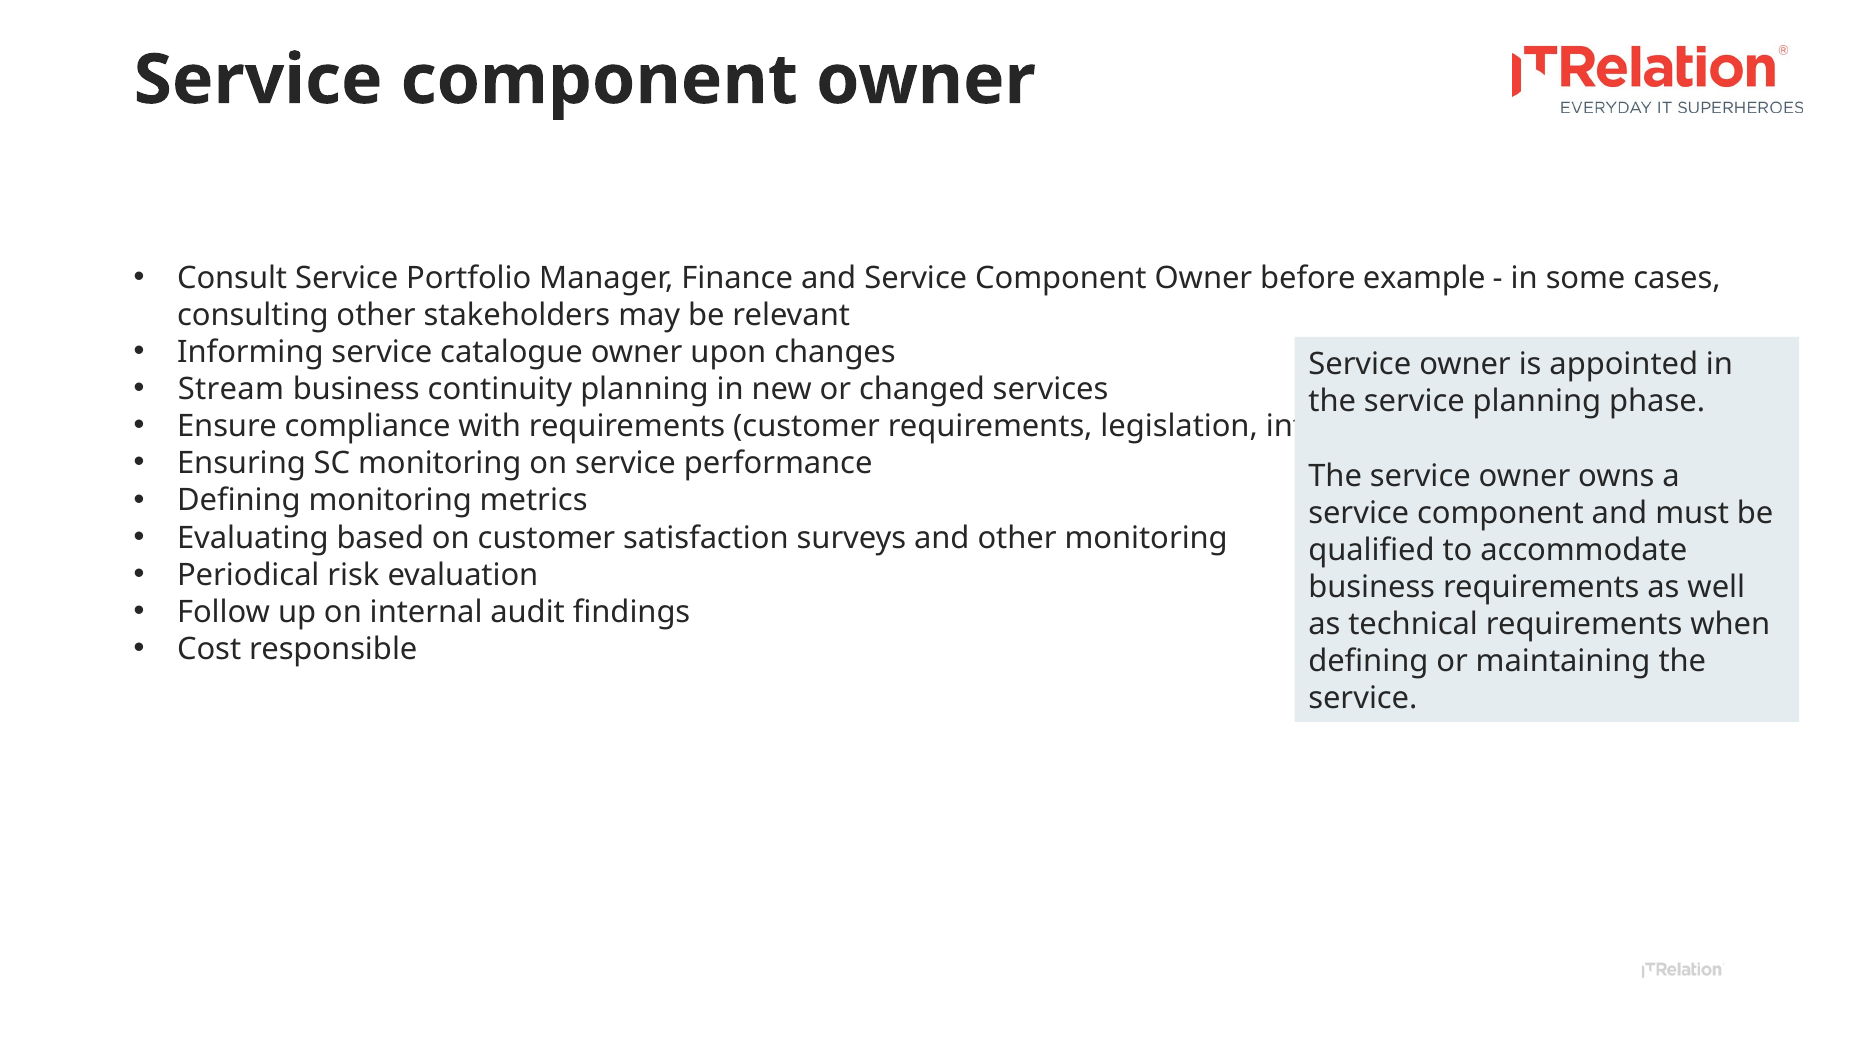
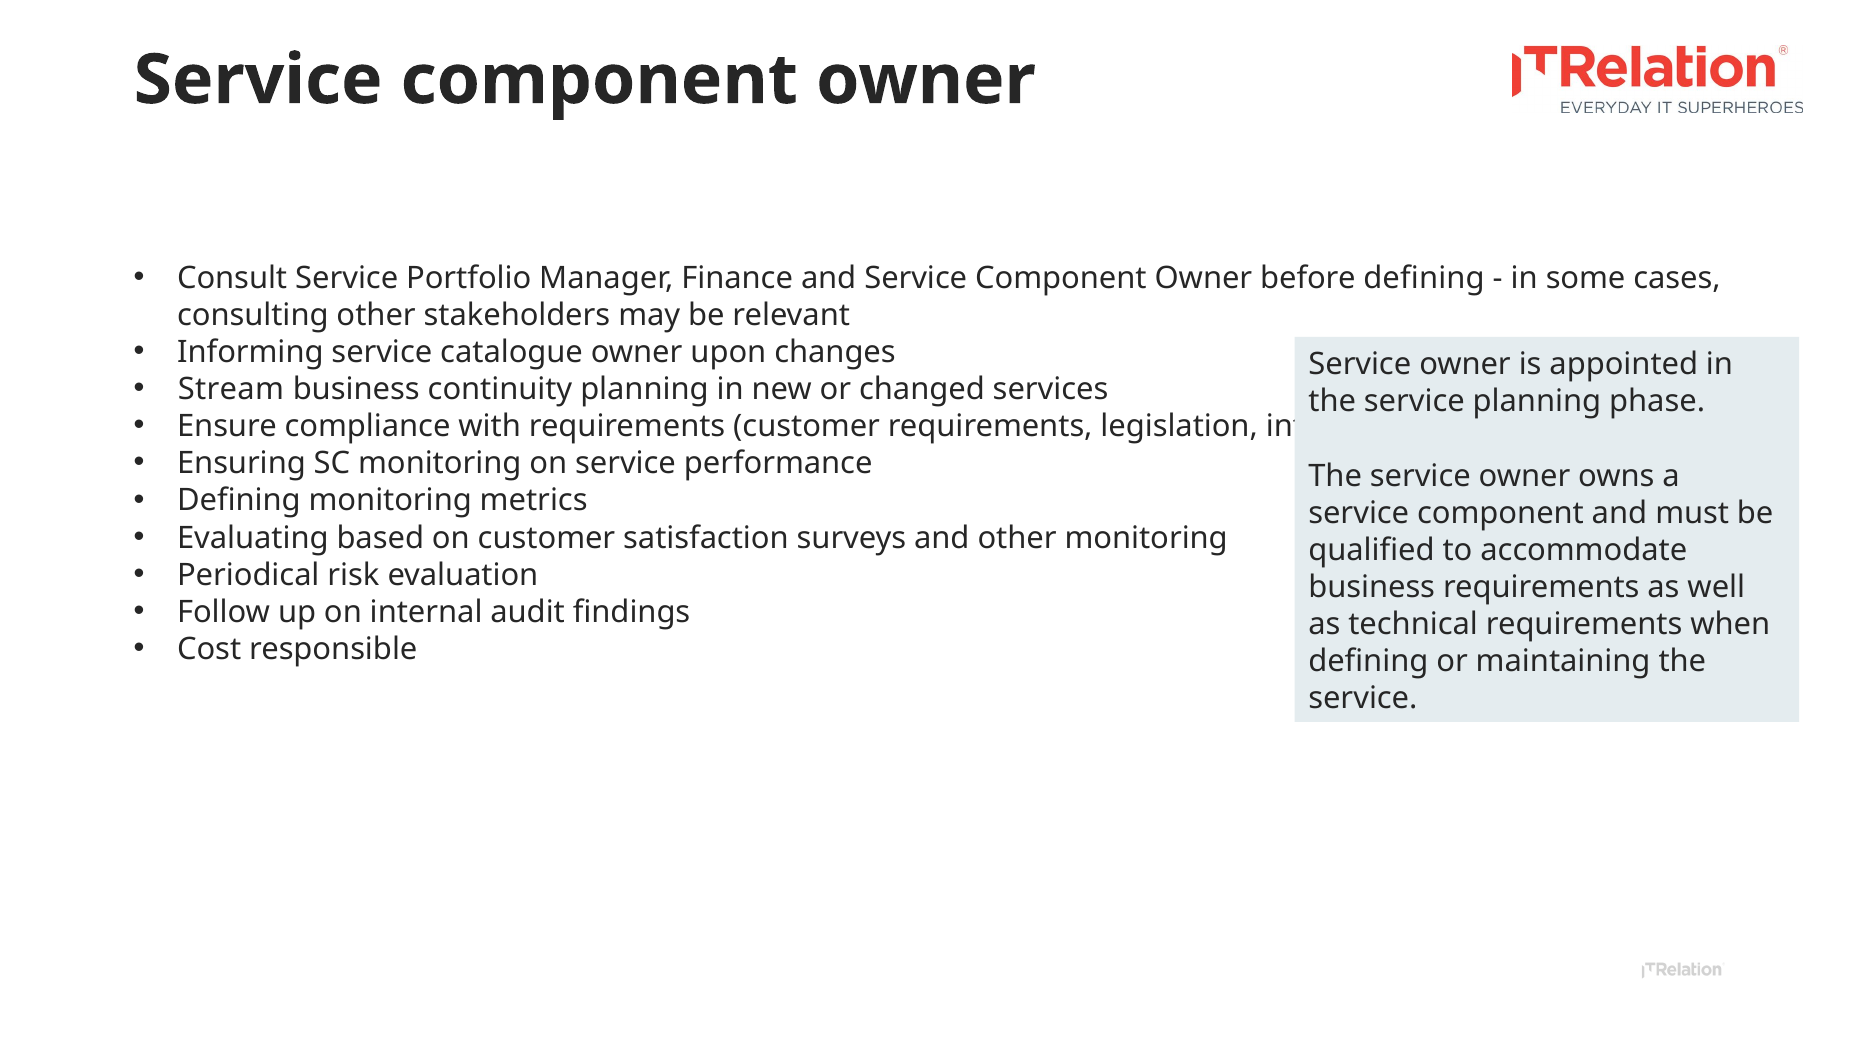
before example: example -> defining
